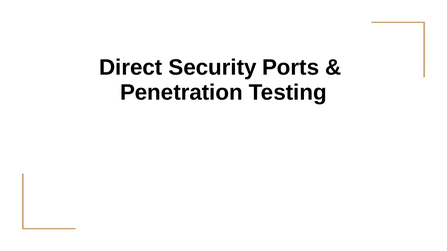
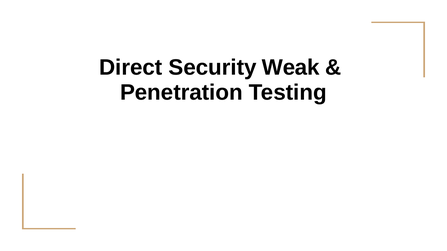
Ports: Ports -> Weak
